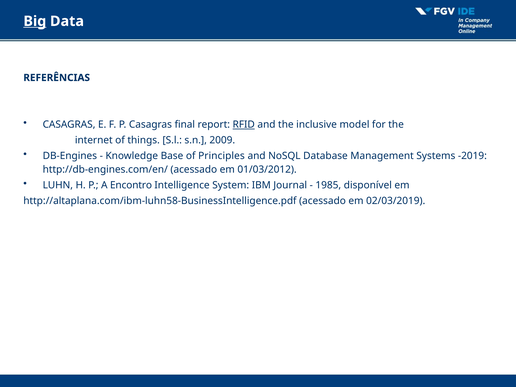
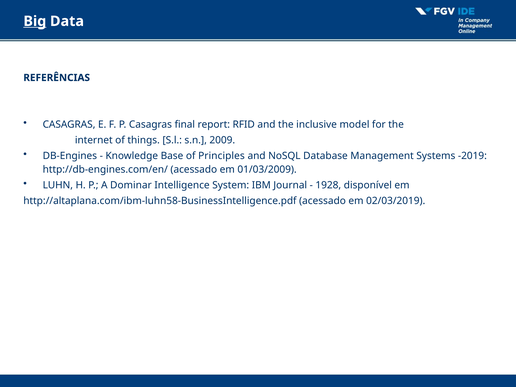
RFID underline: present -> none
01/03/2012: 01/03/2012 -> 01/03/2009
Encontro: Encontro -> Dominar
1985: 1985 -> 1928
